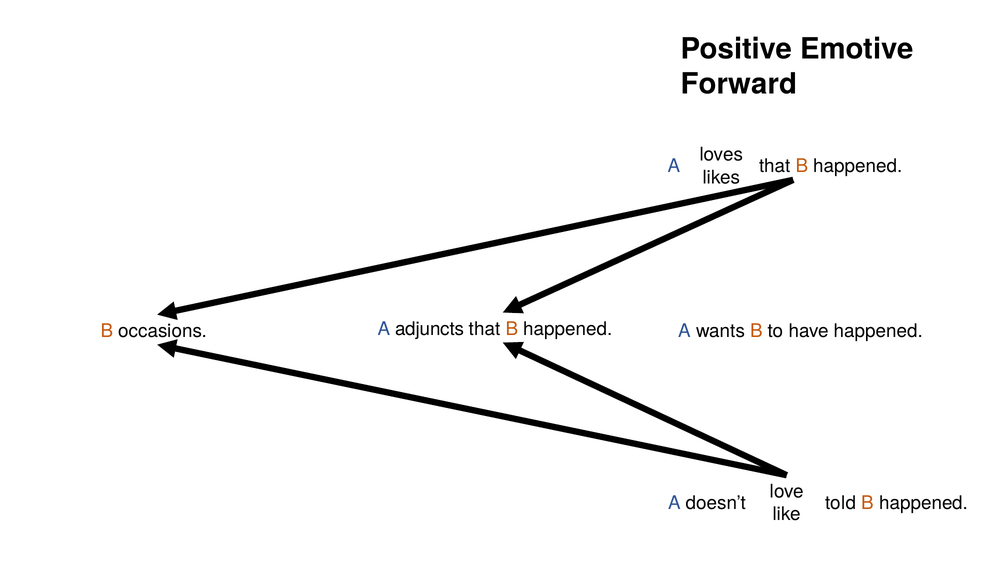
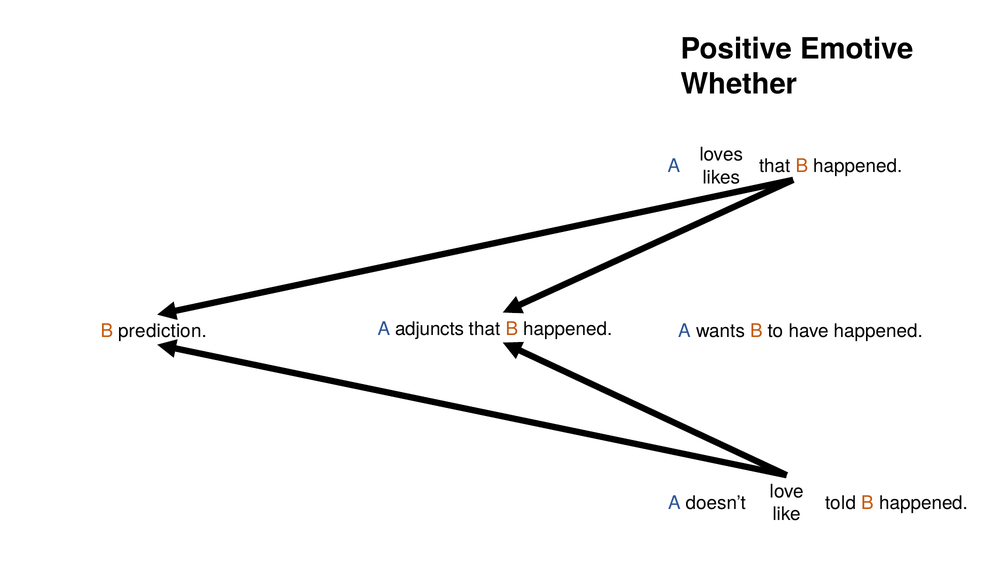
Forward: Forward -> Whether
occasions: occasions -> prediction
